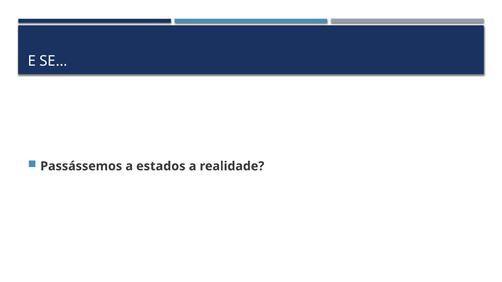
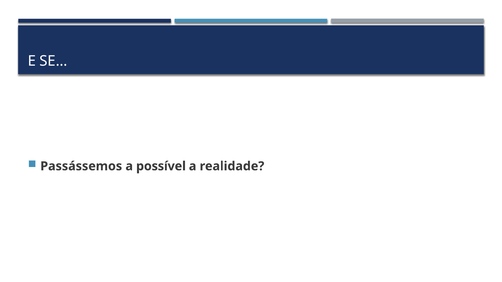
estados: estados -> possível
